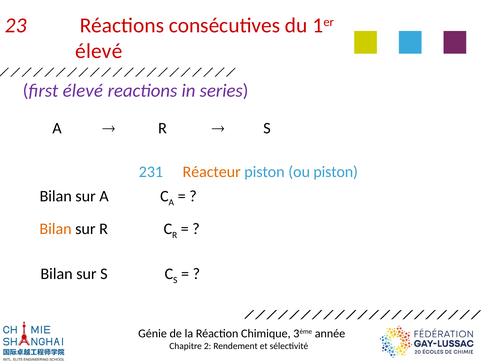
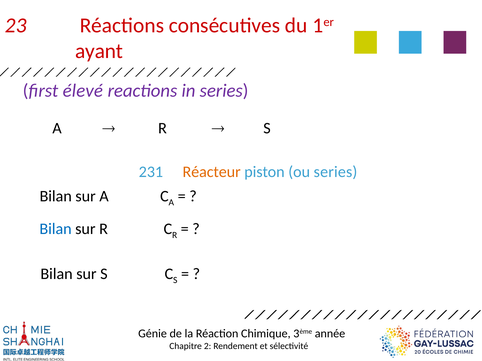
élevé at (99, 51): élevé -> ayant
ou piston: piston -> series
Bilan at (56, 229) colour: orange -> blue
